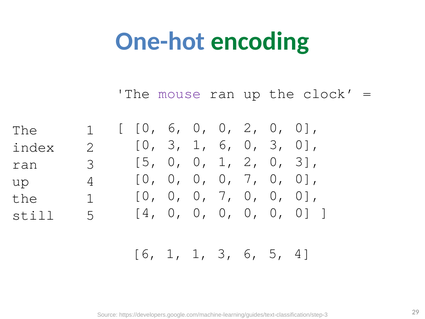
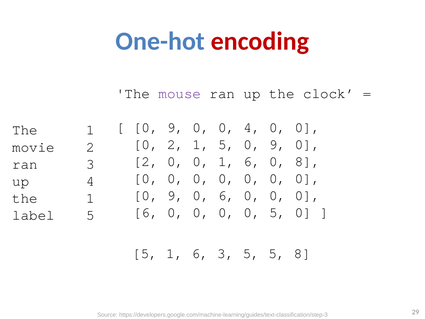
encoding colour: green -> red
6 at (176, 127): 6 -> 9
0 2: 2 -> 4
3 at (176, 144): 3 -> 2
6 at (227, 144): 6 -> 5
3 at (278, 144): 3 -> 9
index: index -> movie
5 at (146, 161): 5 -> 2
0 1 2: 2 -> 6
3 at (307, 161): 3 -> 8
7 at (252, 178): 7 -> 0
0 at (176, 195): 0 -> 9
7 at (227, 195): 7 -> 6
4 at (146, 212): 4 -> 6
0 at (278, 212): 0 -> 5
still: still -> label
6 at (145, 253): 6 -> 5
1 at (200, 253): 1 -> 6
3 6: 6 -> 5
5 4: 4 -> 8
